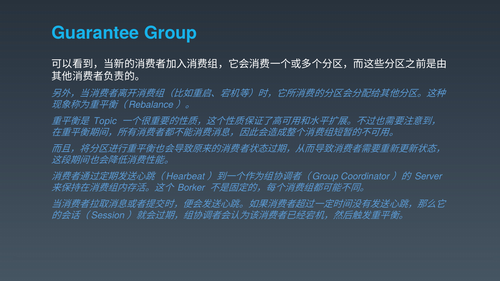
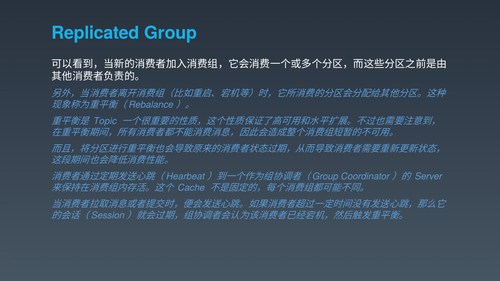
Guarantee: Guarantee -> Replicated
Borker: Borker -> Cache
